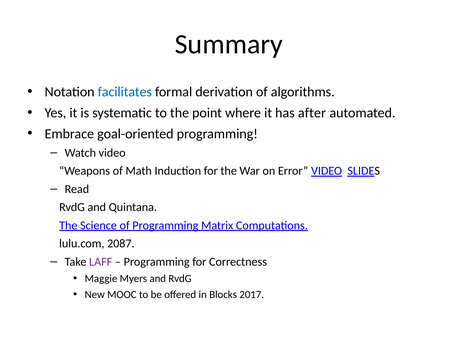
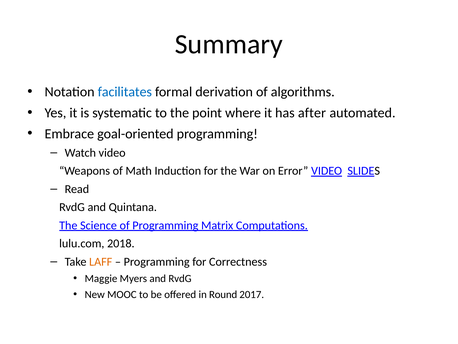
2087: 2087 -> 2018
LAFF colour: purple -> orange
Blocks: Blocks -> Round
